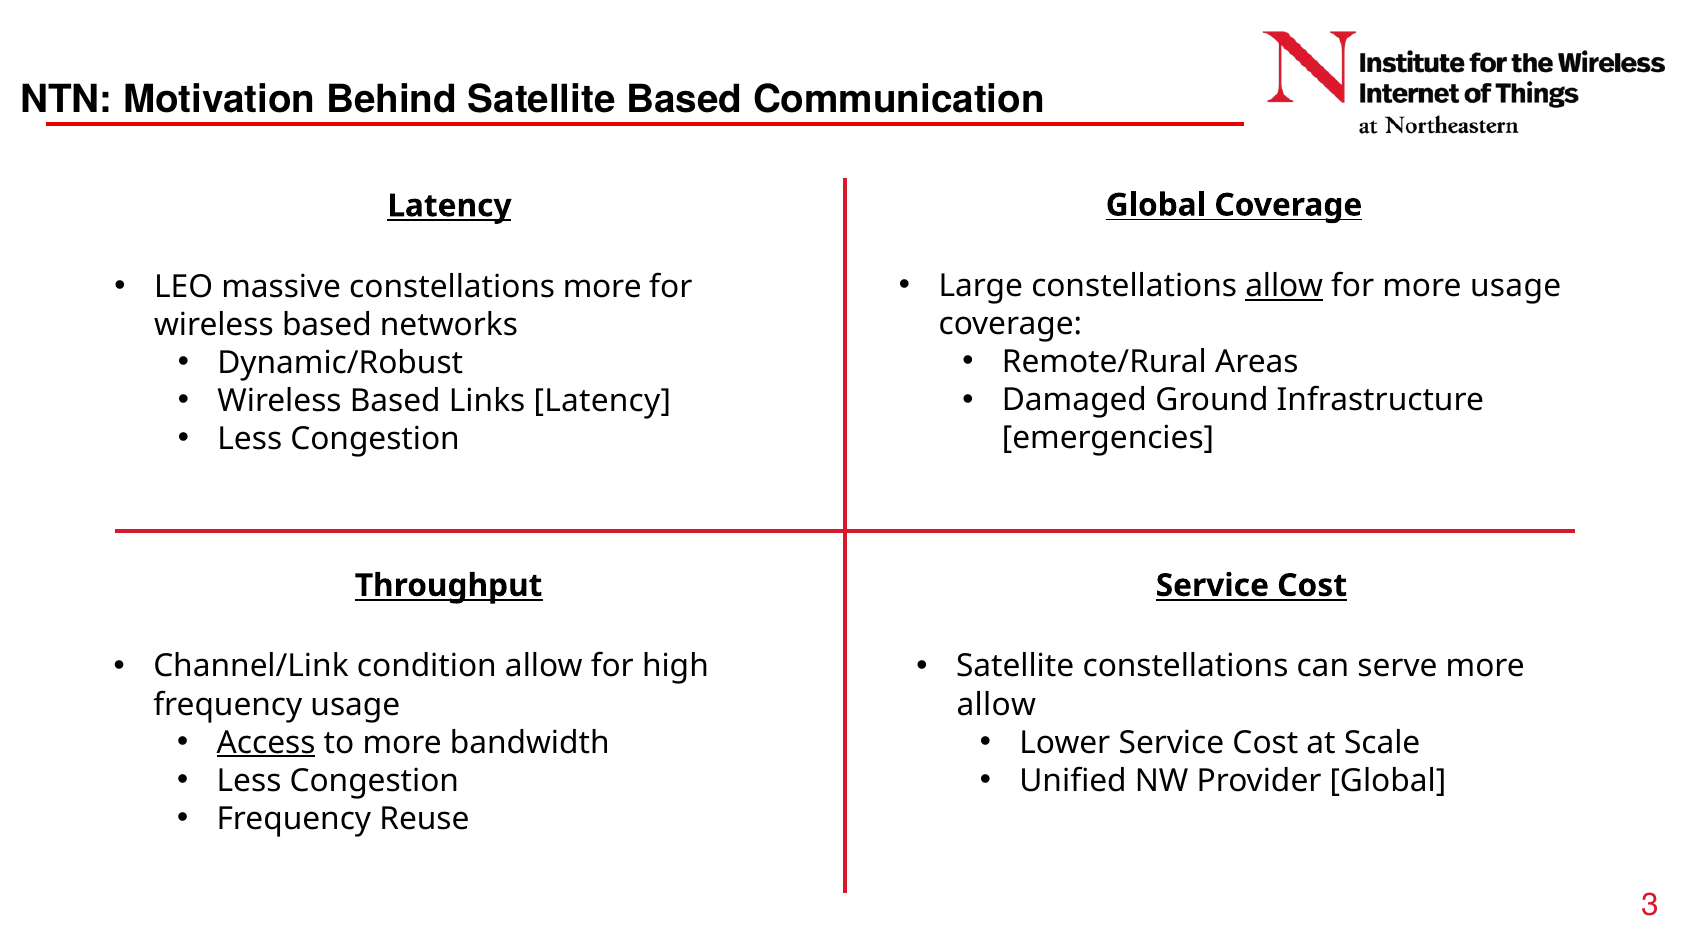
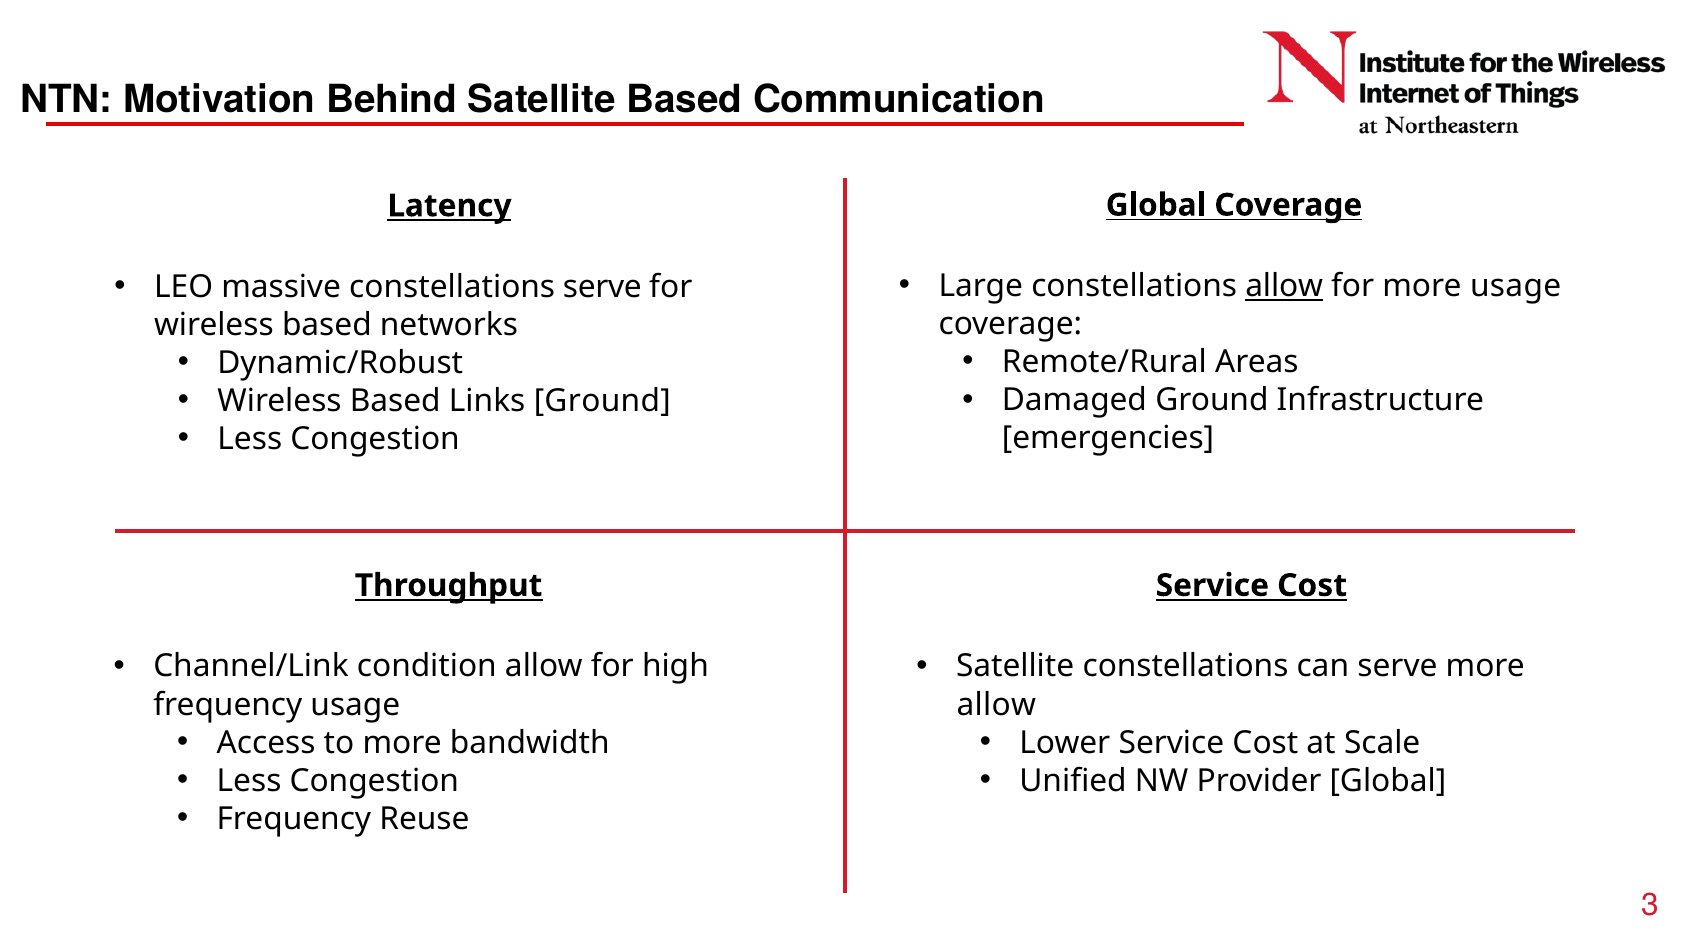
constellations more: more -> serve
Links Latency: Latency -> Ground
Access underline: present -> none
